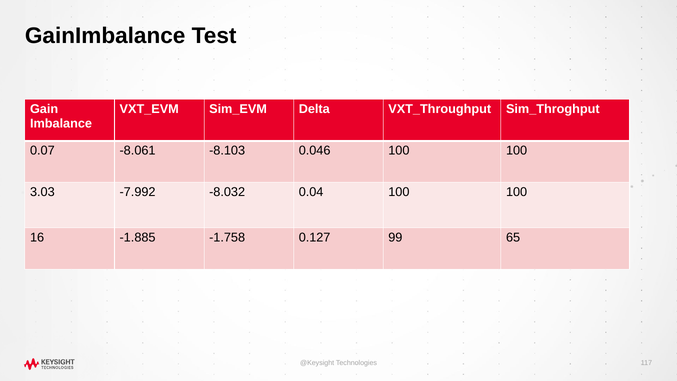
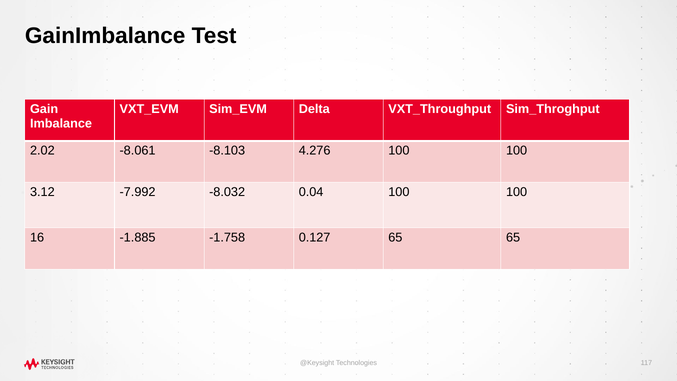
0.07: 0.07 -> 2.02
0.046: 0.046 -> 4.276
3.03: 3.03 -> 3.12
0.127 99: 99 -> 65
